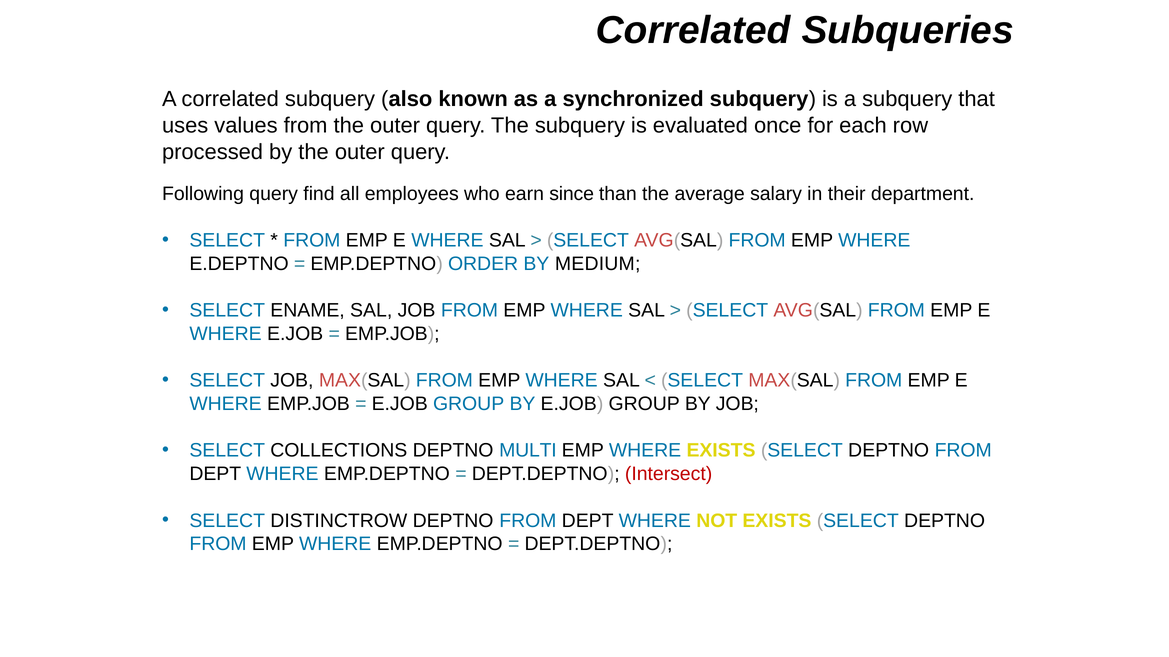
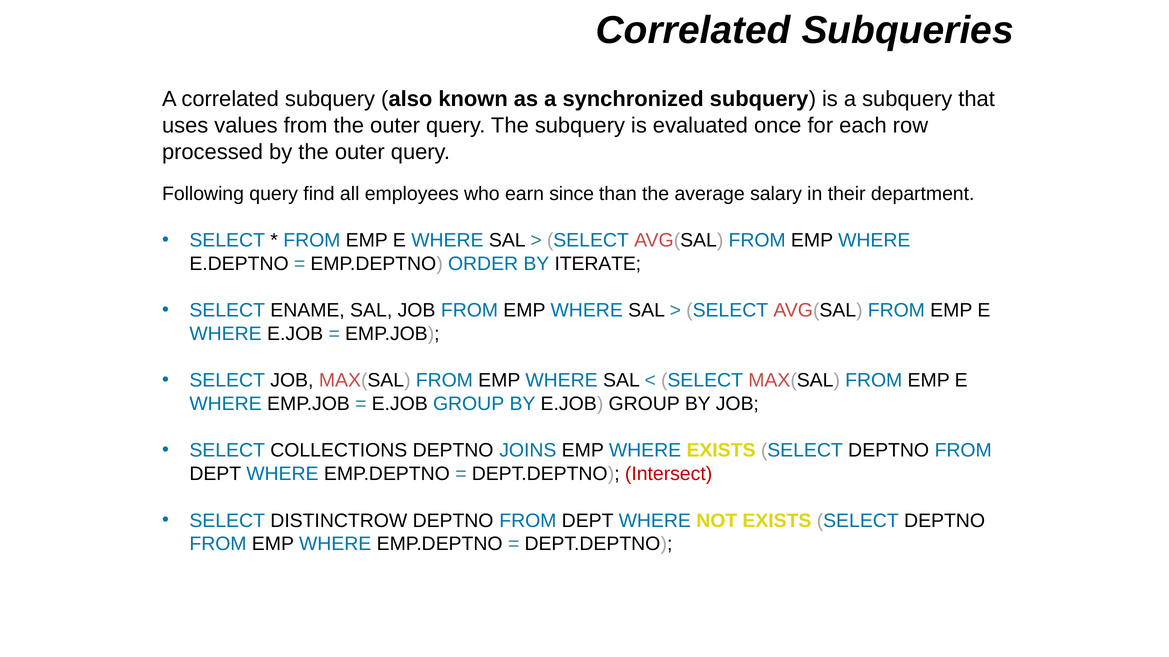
MEDIUM: MEDIUM -> ITERATE
MULTI: MULTI -> JOINS
